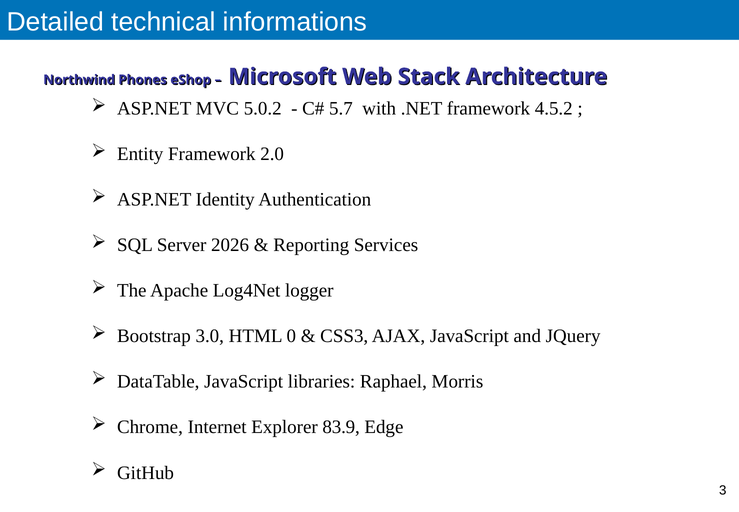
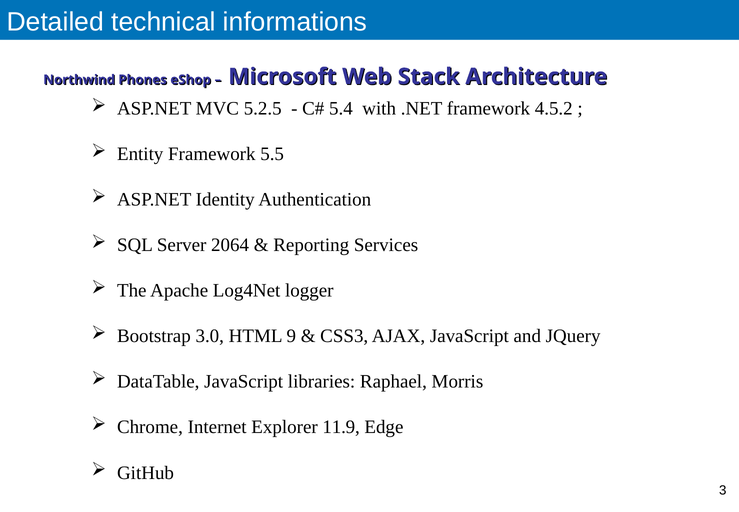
5.0.2: 5.0.2 -> 5.2.5
5.7: 5.7 -> 5.4
2.0: 2.0 -> 5.5
2026: 2026 -> 2064
0: 0 -> 9
83.9: 83.9 -> 11.9
